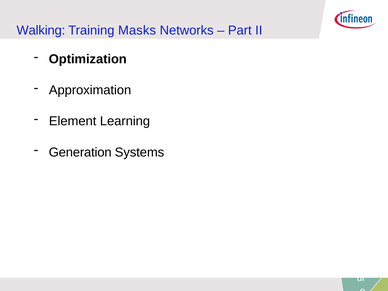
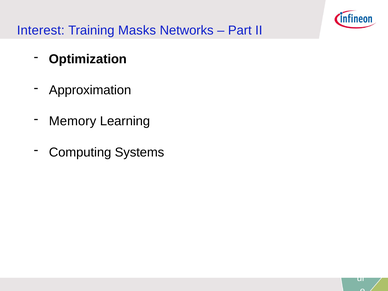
Walking: Walking -> Interest
Element: Element -> Memory
Generation: Generation -> Computing
